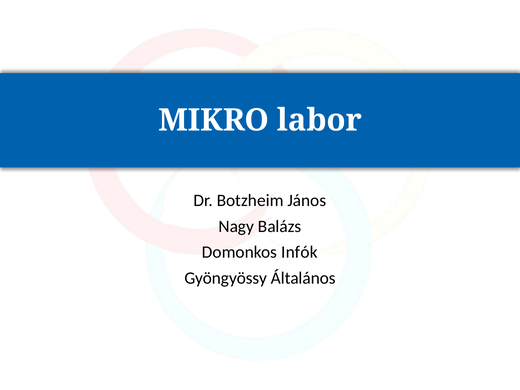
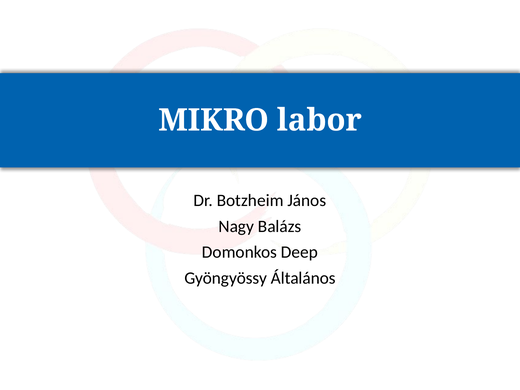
Infók: Infók -> Deep
